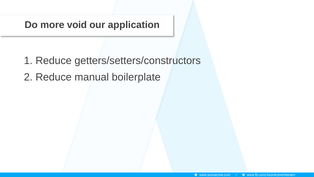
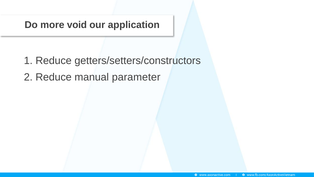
boilerplate: boilerplate -> parameter
